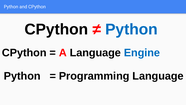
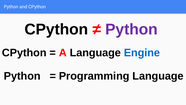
Python at (131, 29) colour: blue -> purple
